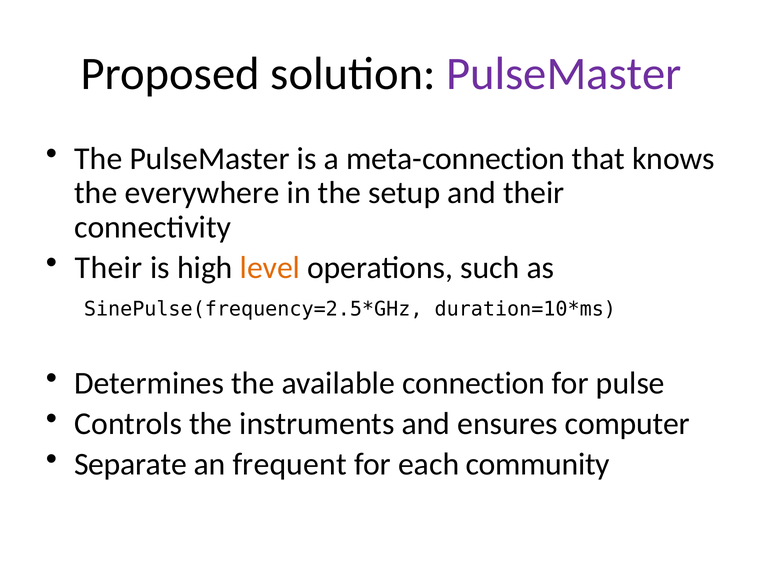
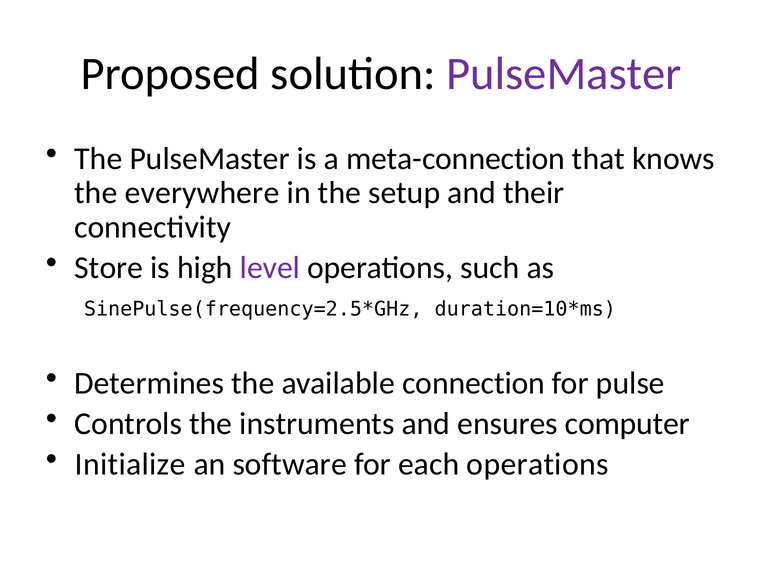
Their at (109, 268): Their -> Store
level colour: orange -> purple
Separate: Separate -> Initialize
frequent: frequent -> software
each community: community -> operations
